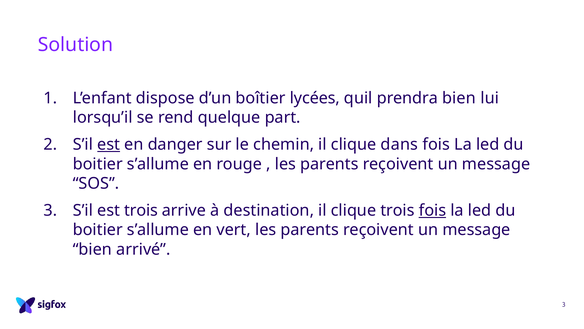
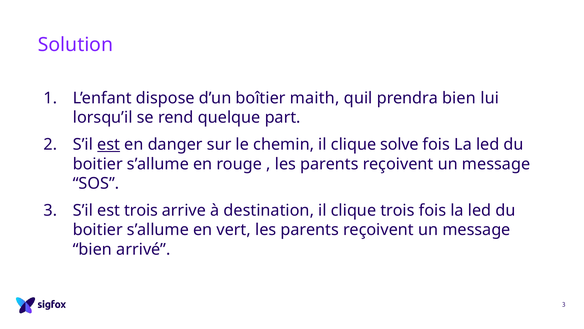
lycées: lycées -> maith
dans: dans -> solve
fois at (432, 210) underline: present -> none
